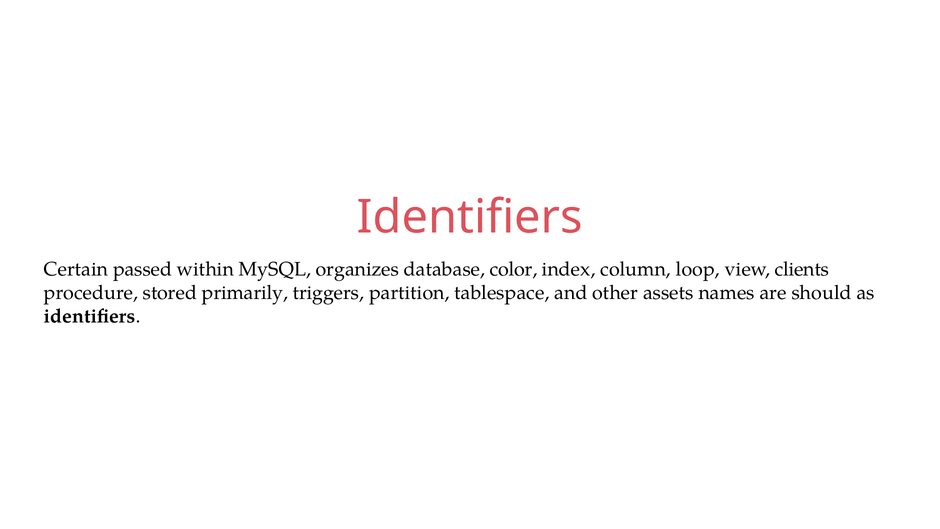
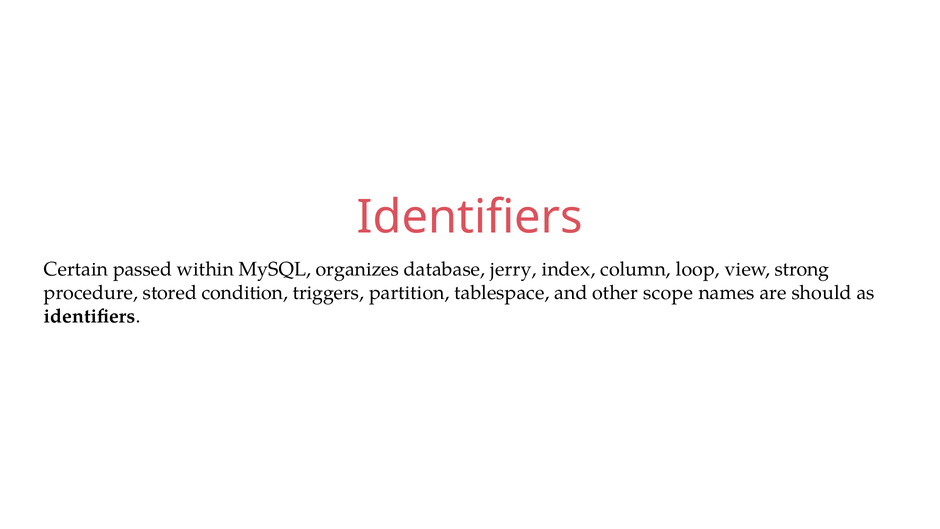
color: color -> jerry
clients: clients -> strong
primarily: primarily -> condition
assets: assets -> scope
